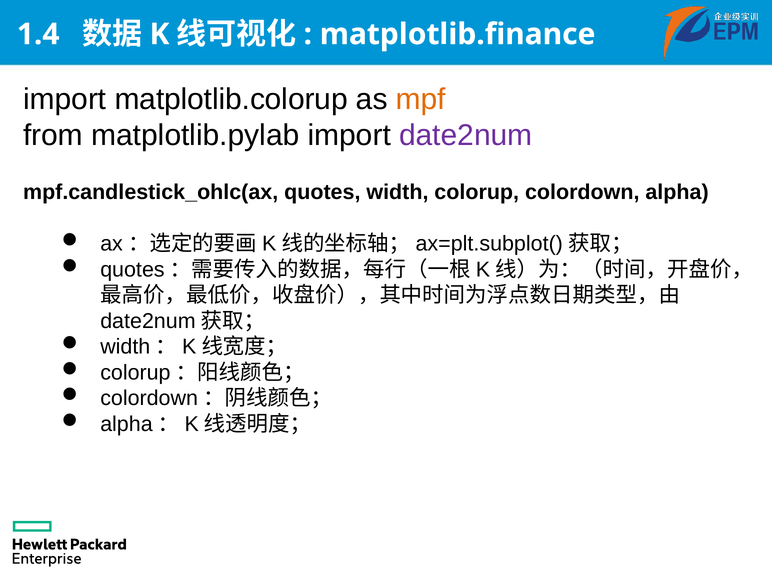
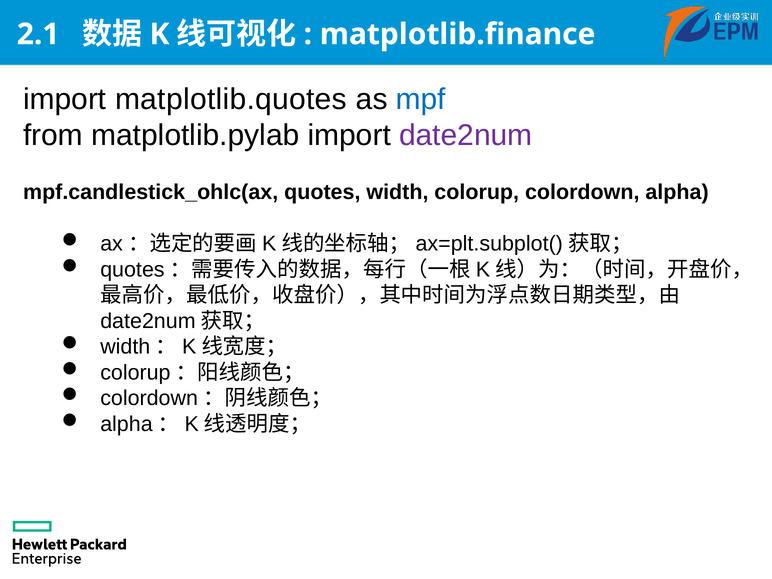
1.4: 1.4 -> 2.1
matplotlib.colorup: matplotlib.colorup -> matplotlib.quotes
mpf colour: orange -> blue
